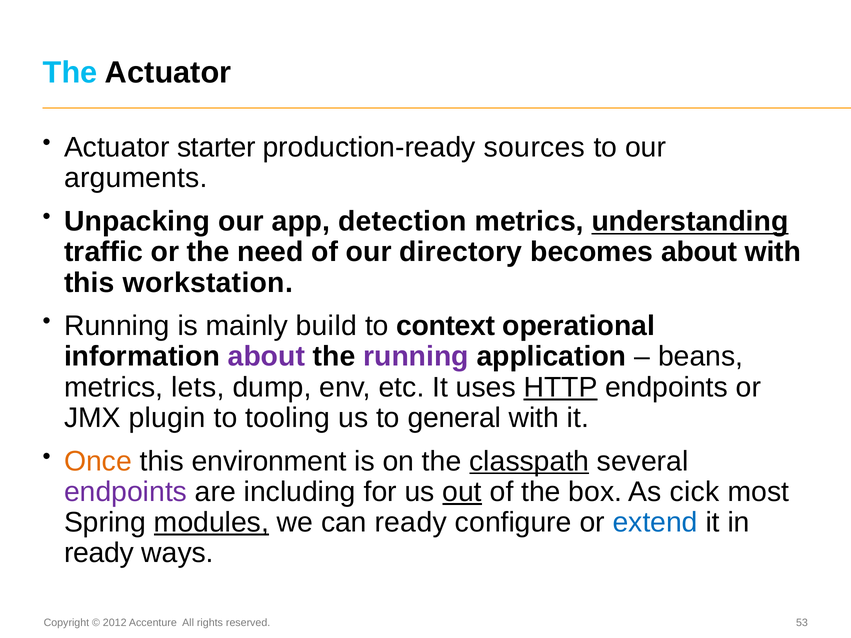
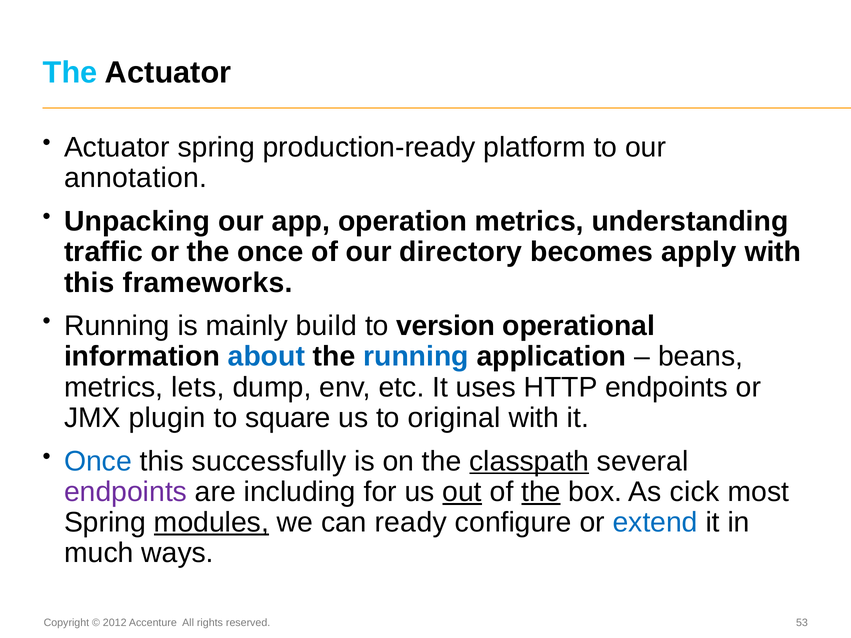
Actuator starter: starter -> spring
sources: sources -> platform
arguments: arguments -> annotation
detection: detection -> operation
understanding underline: present -> none
the need: need -> once
becomes about: about -> apply
workstation: workstation -> frameworks
context: context -> version
about at (266, 357) colour: purple -> blue
running at (416, 357) colour: purple -> blue
HTTP underline: present -> none
tooling: tooling -> square
general: general -> original
Once at (98, 461) colour: orange -> blue
environment: environment -> successfully
the at (541, 492) underline: none -> present
ready at (99, 553): ready -> much
